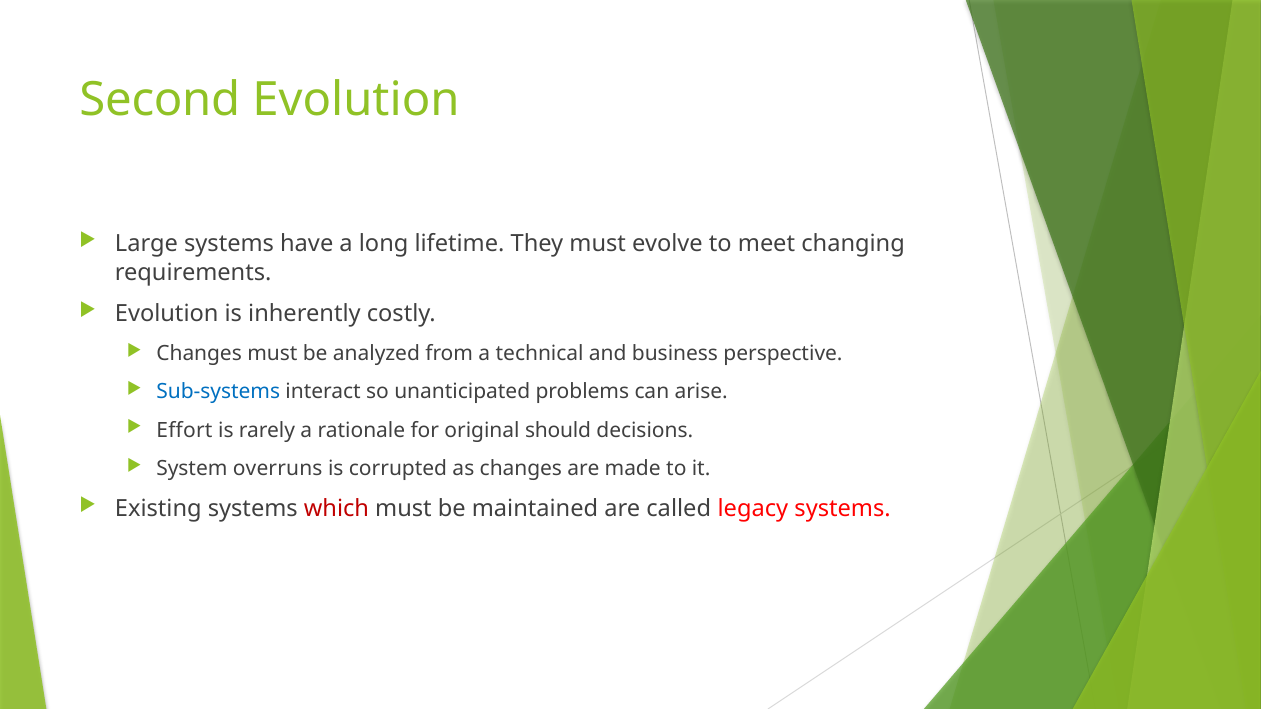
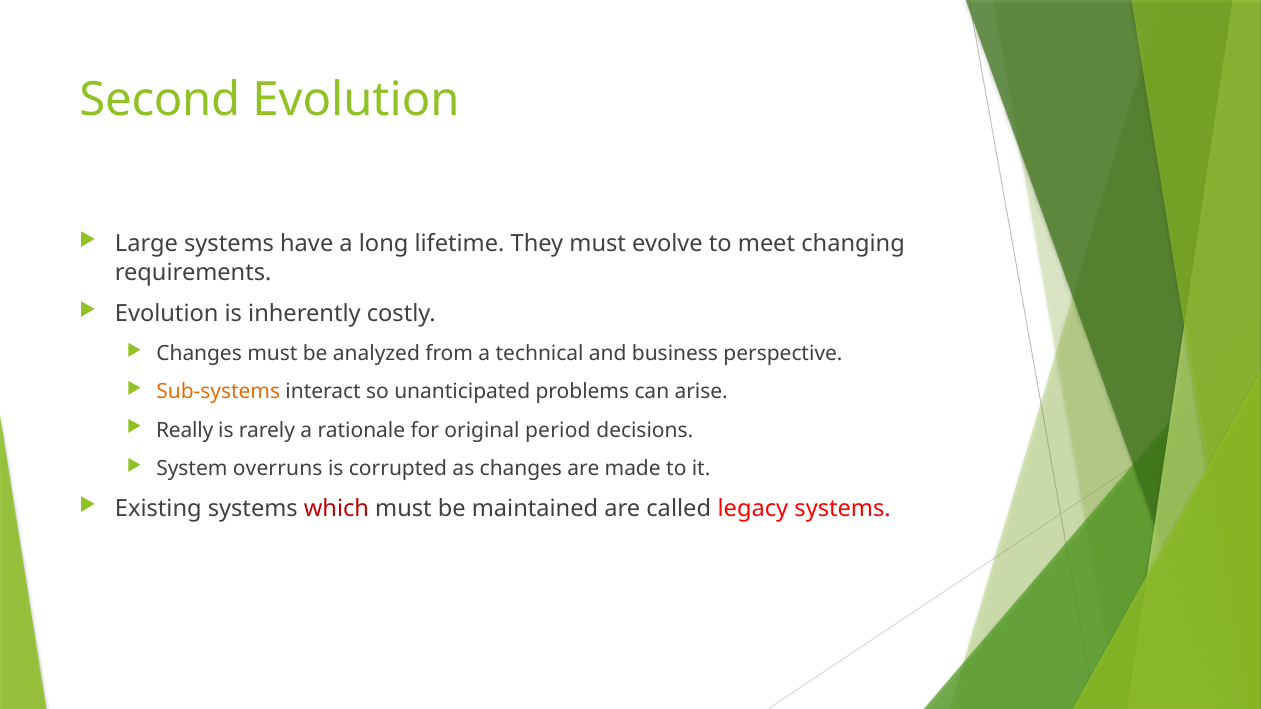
Sub-systems colour: blue -> orange
Effort: Effort -> Really
should: should -> period
